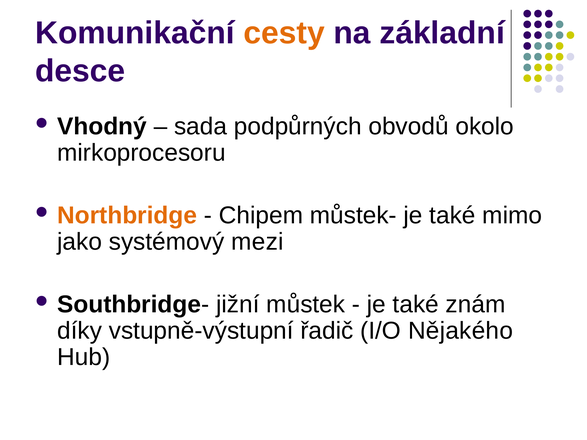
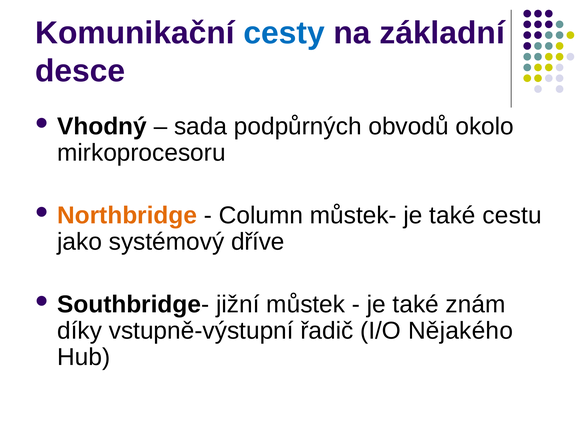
cesty colour: orange -> blue
Chipem: Chipem -> Column
mimo: mimo -> cestu
mezi: mezi -> dříve
